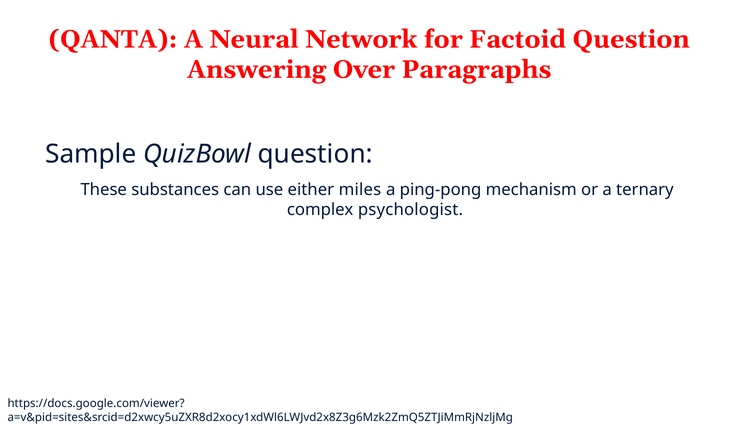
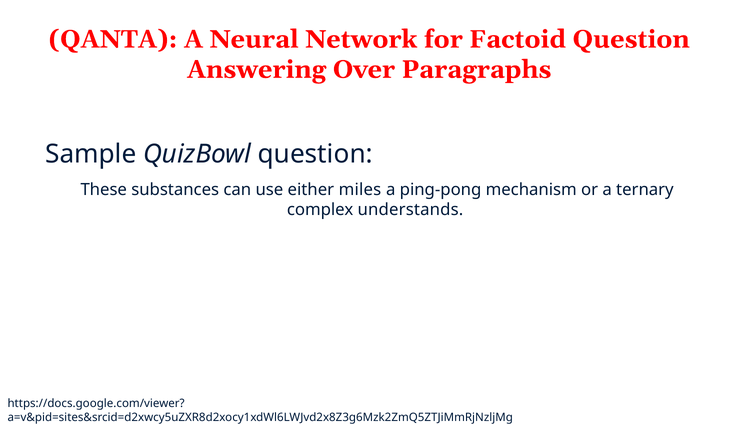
psychologist: psychologist -> understands
